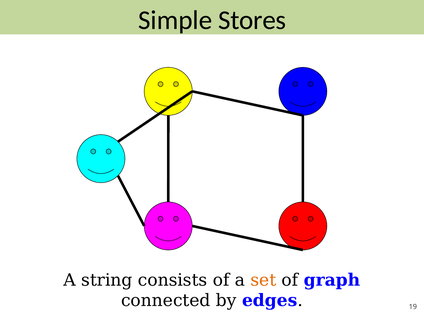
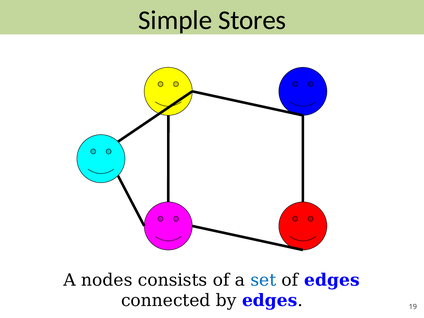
string: string -> nodes
set colour: orange -> blue
of graph: graph -> edges
